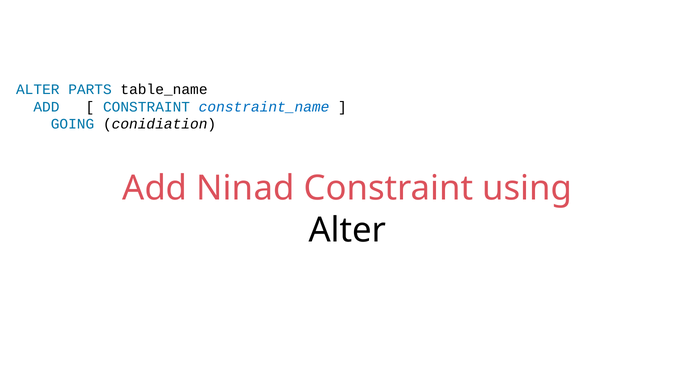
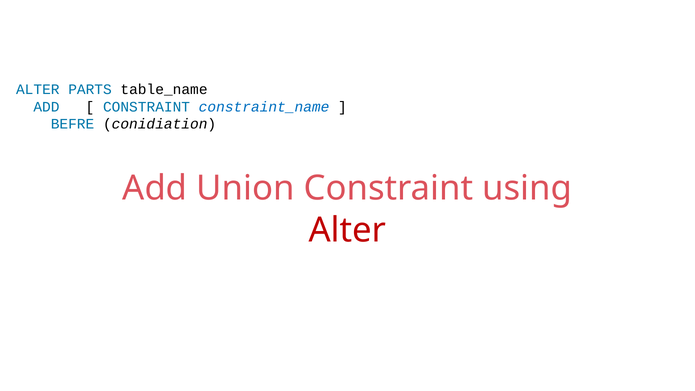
GOING: GOING -> BEFRE
Ninad: Ninad -> Union
Alter at (347, 230) colour: black -> red
